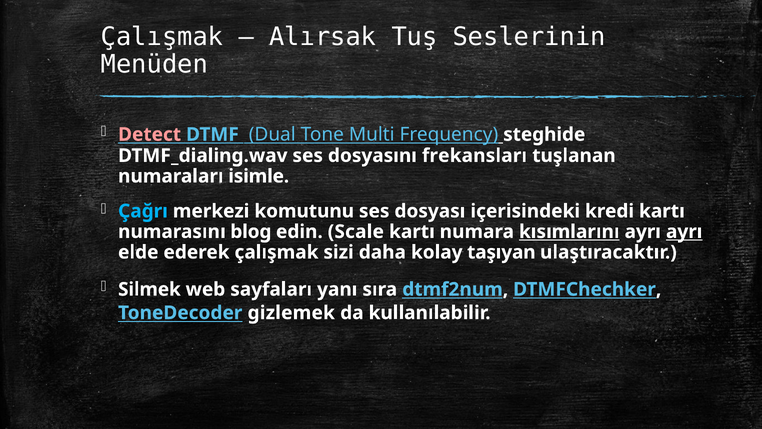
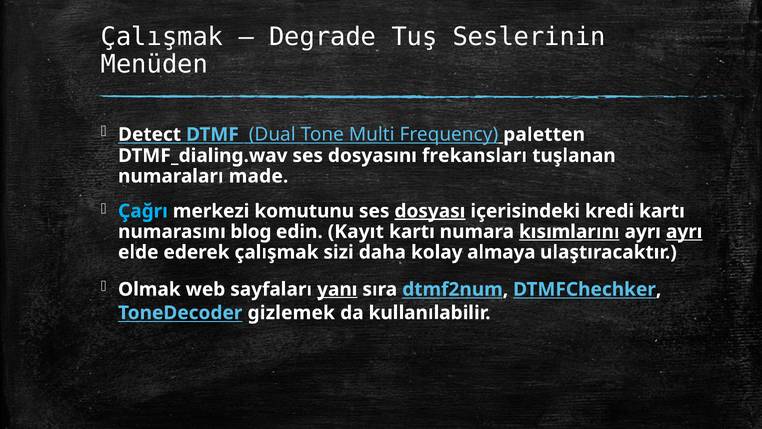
Alırsak: Alırsak -> Degrade
Detect colour: pink -> white
steghide: steghide -> paletten
isimle: isimle -> made
dosyası underline: none -> present
Scale: Scale -> Kayıt
taşıyan: taşıyan -> almaya
Silmek: Silmek -> Olmak
yanı underline: none -> present
